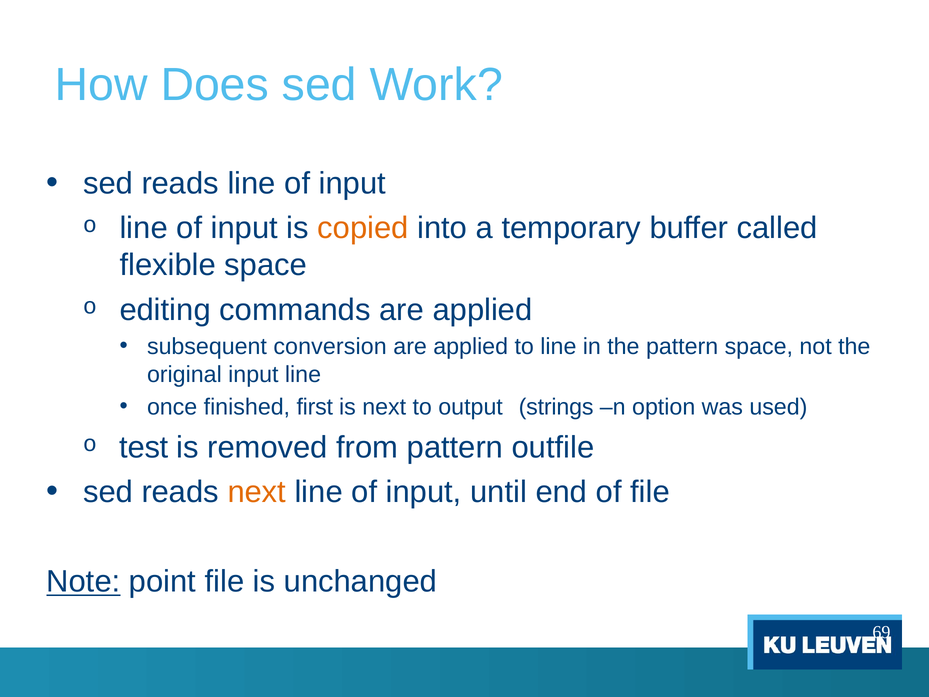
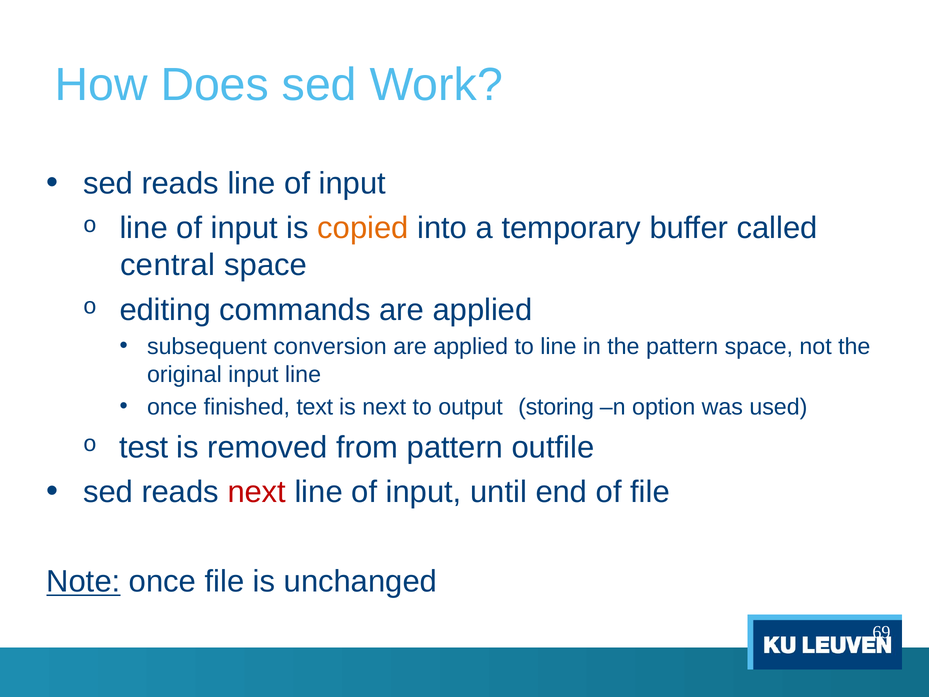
flexible: flexible -> central
first: first -> text
strings: strings -> storing
next at (257, 492) colour: orange -> red
Note point: point -> once
